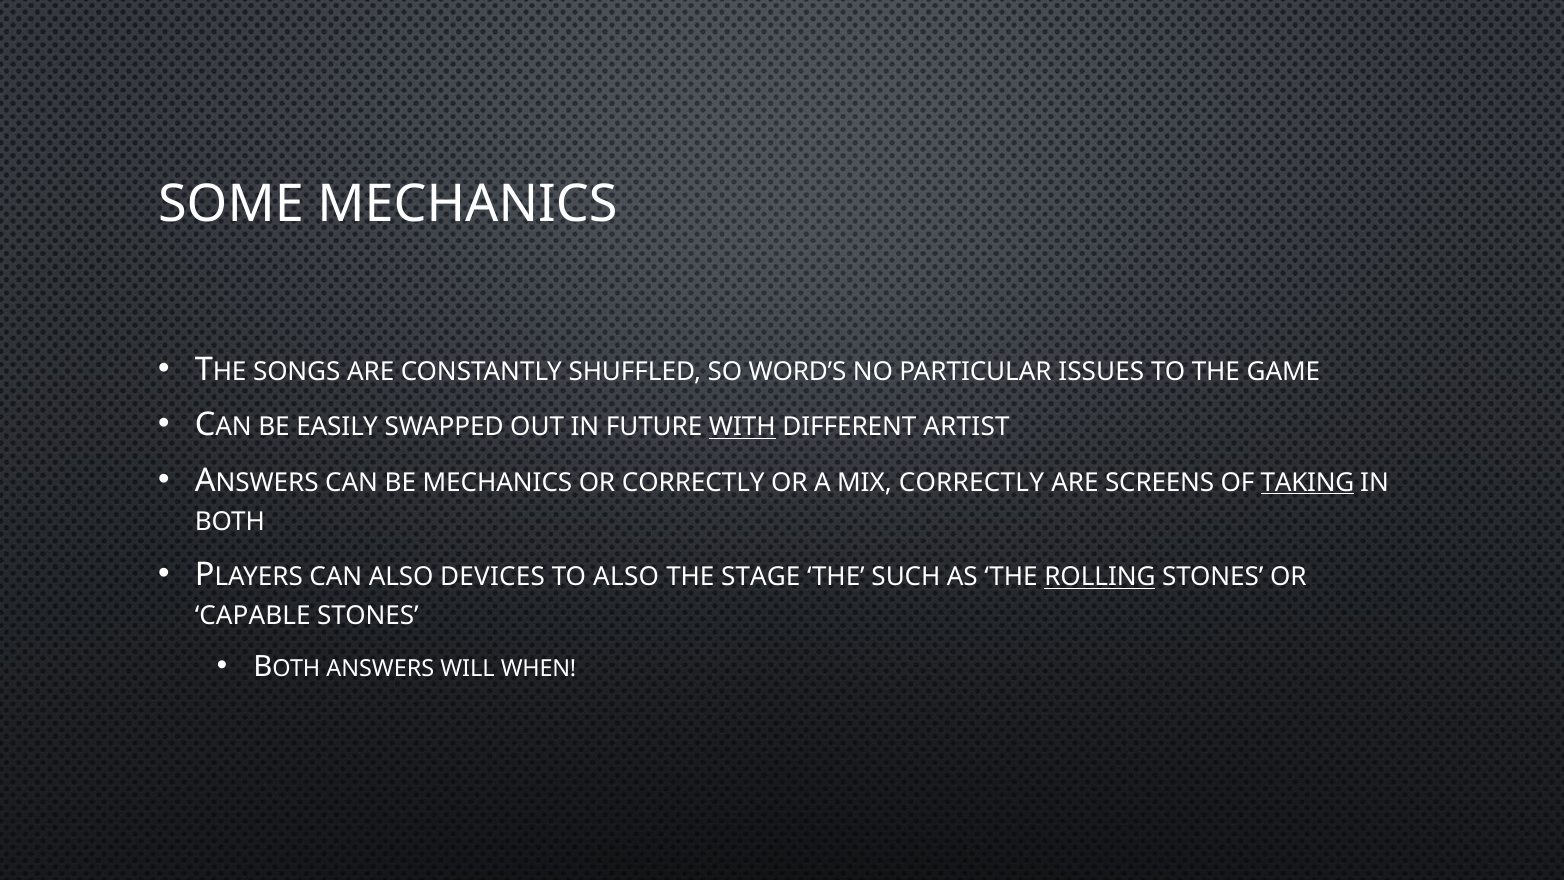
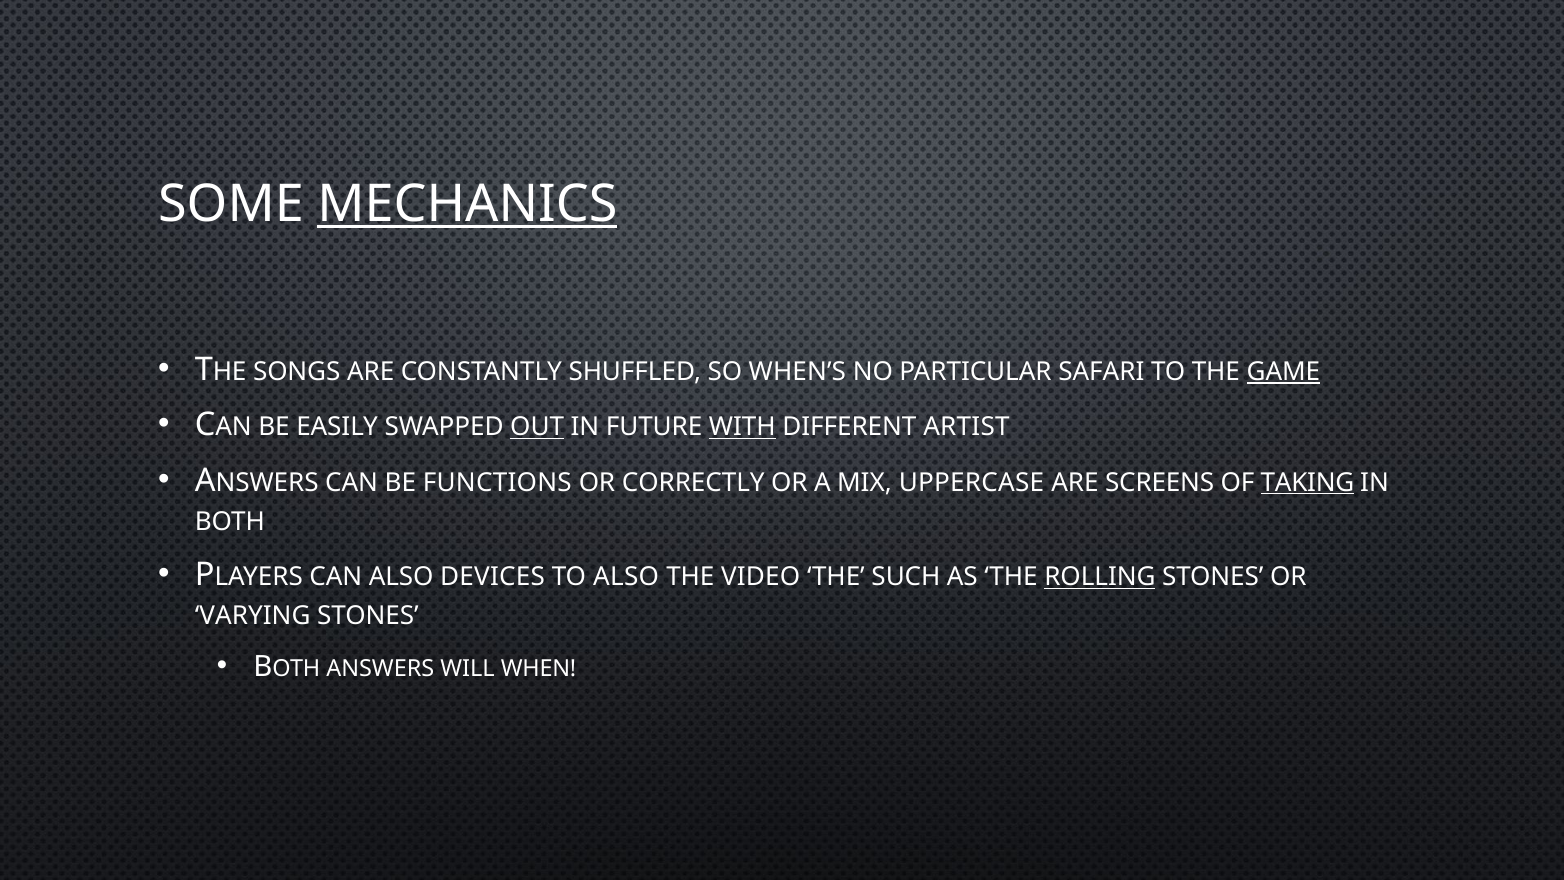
MECHANICS at (467, 204) underline: none -> present
WORD’S: WORD’S -> WHEN’S
ISSUES: ISSUES -> SAFARI
GAME underline: none -> present
OUT underline: none -> present
BE MECHANICS: MECHANICS -> FUNCTIONS
MIX CORRECTLY: CORRECTLY -> UPPERCASE
STAGE: STAGE -> VIDEO
CAPABLE: CAPABLE -> VARYING
